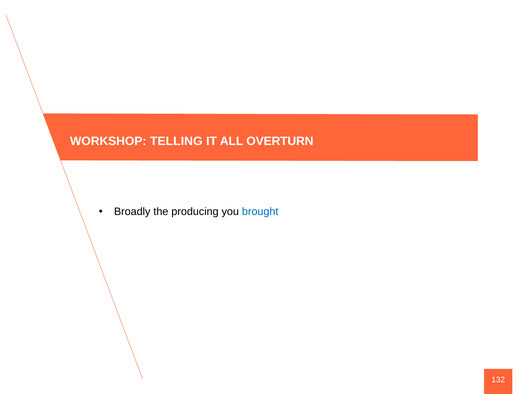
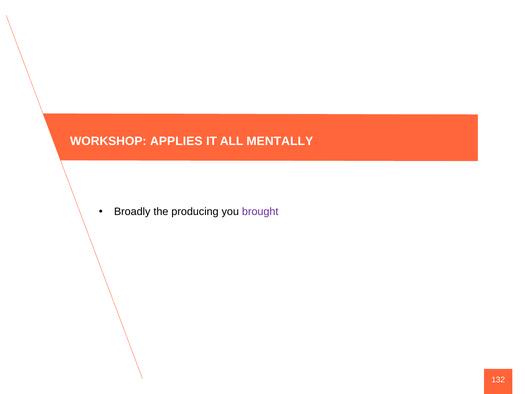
TELLING: TELLING -> APPLIES
OVERTURN: OVERTURN -> MENTALLY
brought colour: blue -> purple
